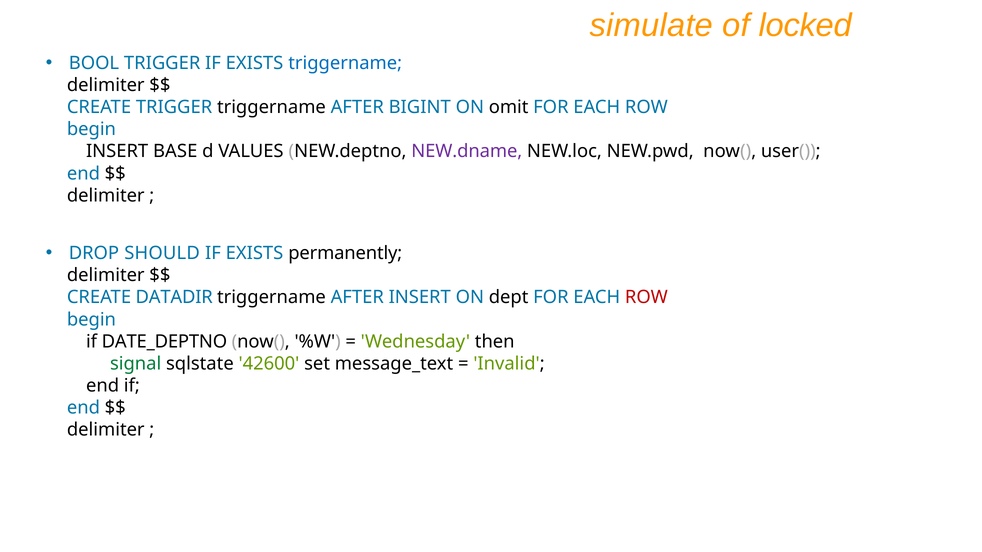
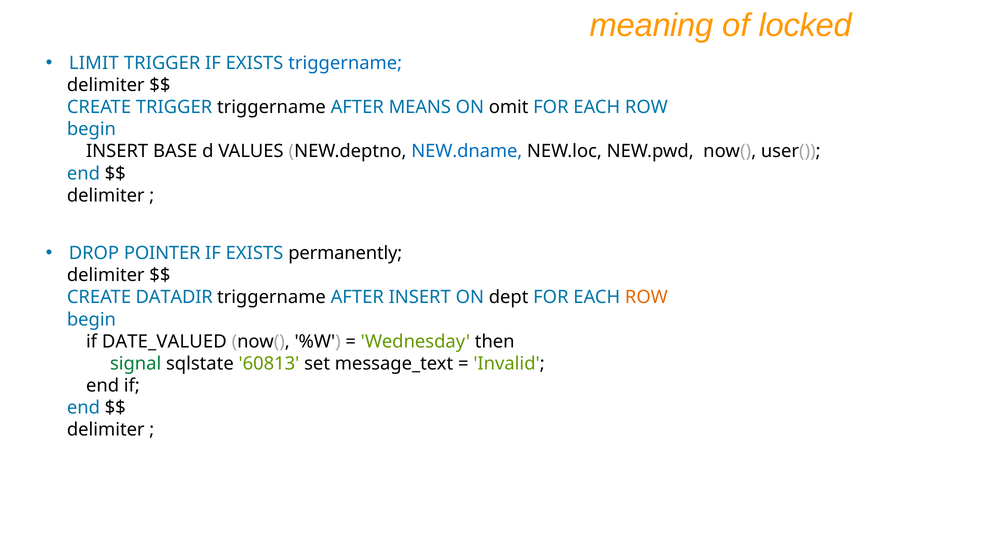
simulate: simulate -> meaning
BOOL: BOOL -> LIMIT
BIGINT: BIGINT -> MEANS
NEW.dname colour: purple -> blue
SHOULD: SHOULD -> POINTER
ROW at (646, 298) colour: red -> orange
DATE_DEPTNO: DATE_DEPTNO -> DATE_VALUED
42600: 42600 -> 60813
